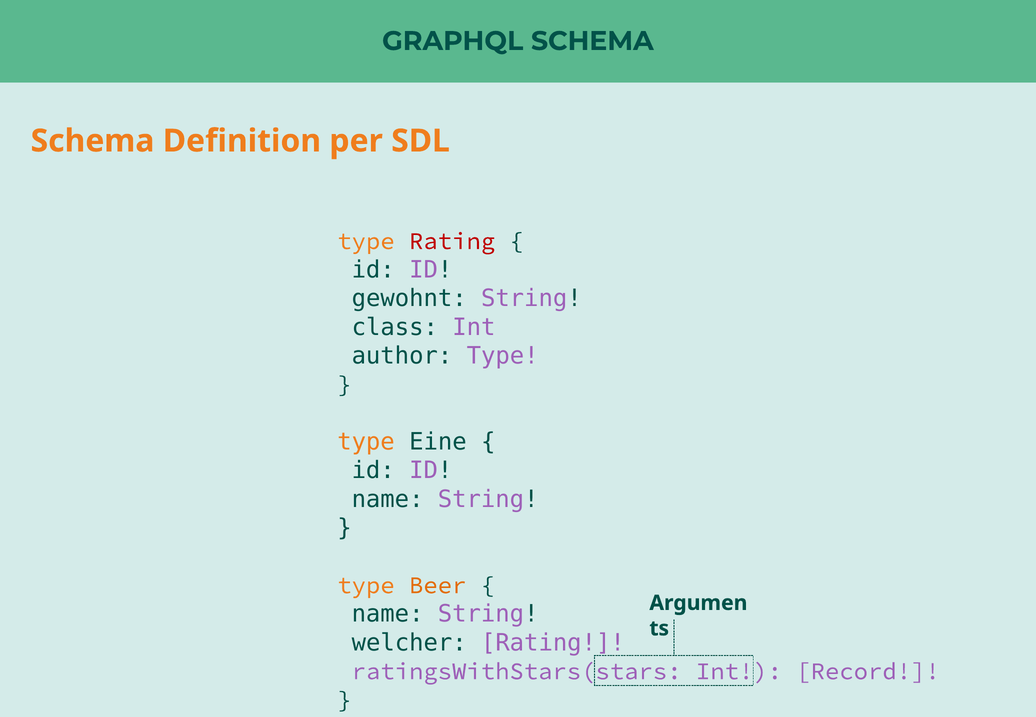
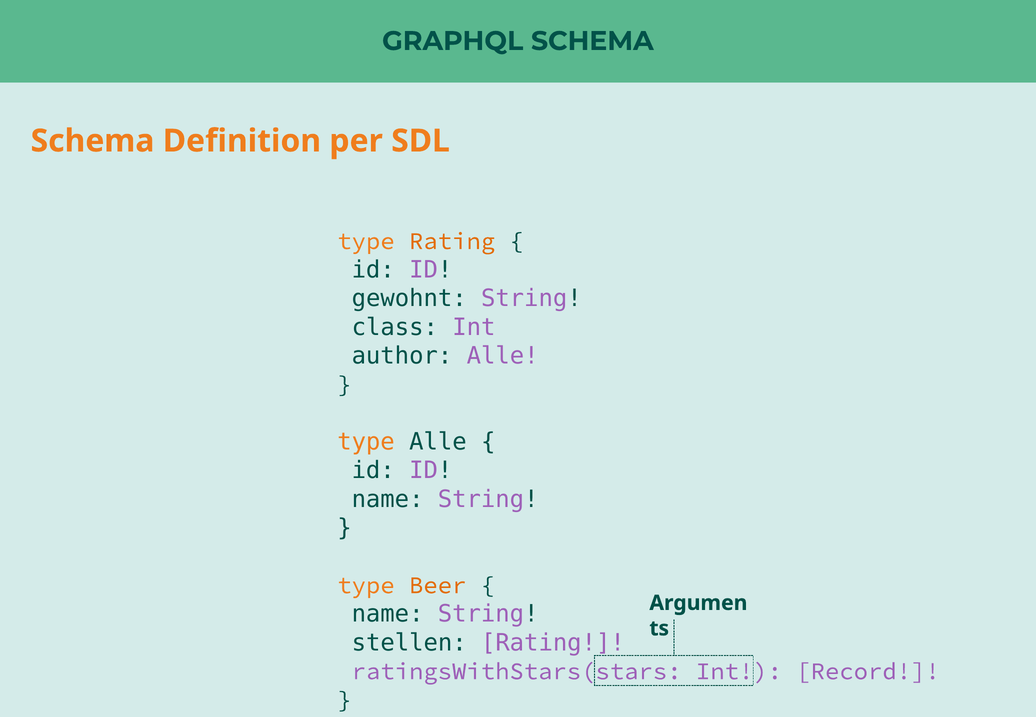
Rating at (452, 241) colour: red -> orange
author Type: Type -> Alle
type Eine: Eine -> Alle
welcher: welcher -> stellen
